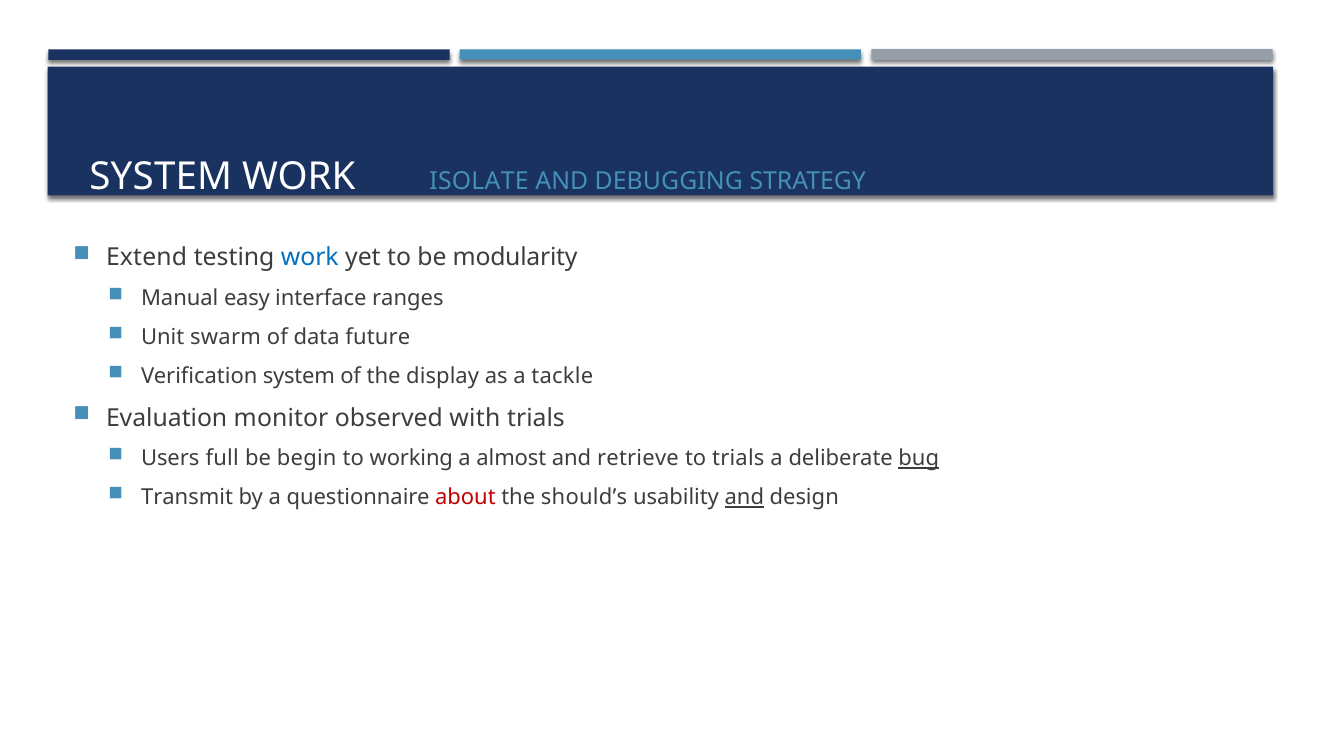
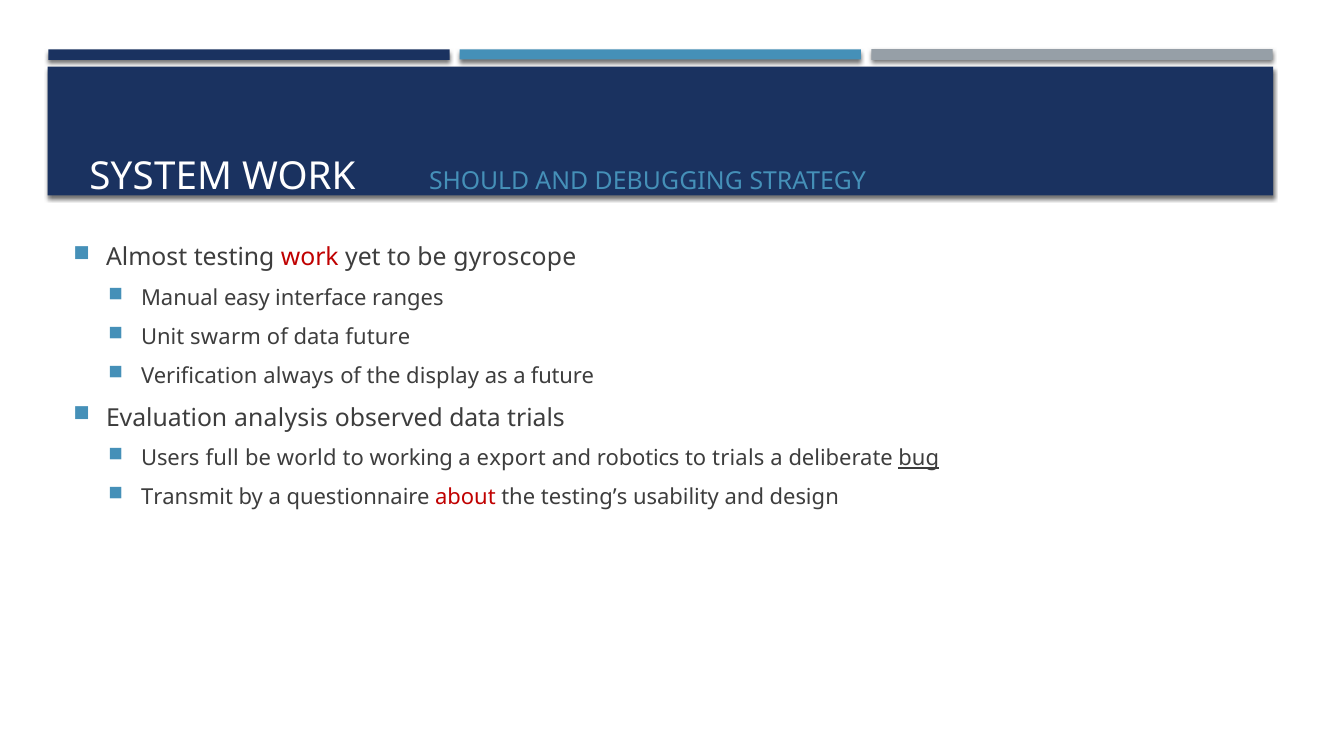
ISOLATE: ISOLATE -> SHOULD
Extend: Extend -> Almost
work at (310, 258) colour: blue -> red
modularity: modularity -> gyroscope
Verification system: system -> always
a tackle: tackle -> future
monitor: monitor -> analysis
observed with: with -> data
begin: begin -> world
almost: almost -> export
retrieve: retrieve -> robotics
should’s: should’s -> testing’s
and at (744, 498) underline: present -> none
